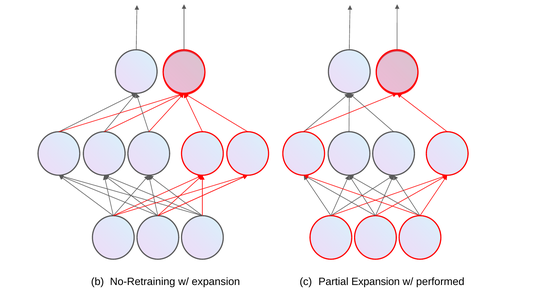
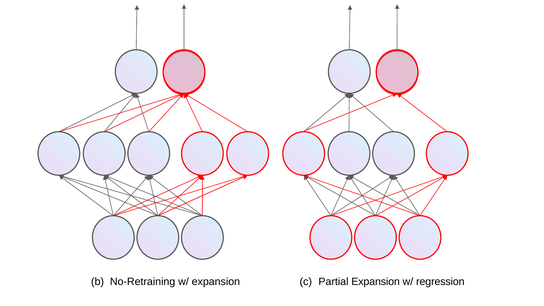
performed: performed -> regression
